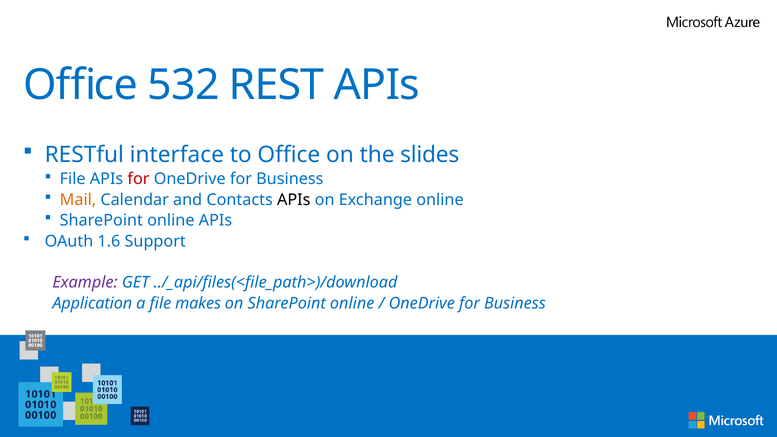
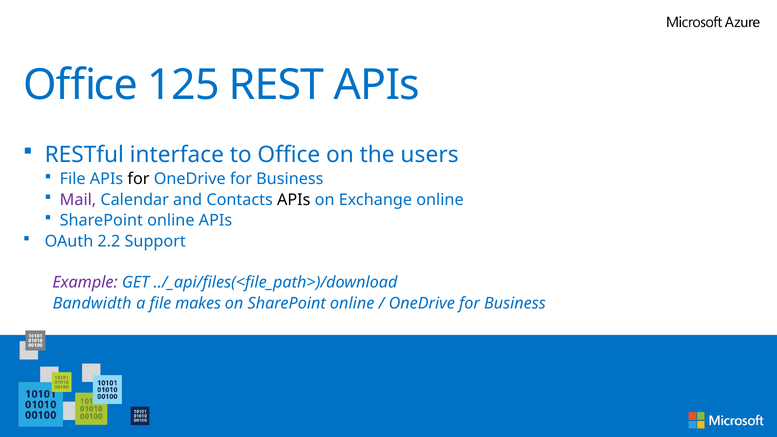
532: 532 -> 125
slides: slides -> users
for at (139, 179) colour: red -> black
Mail colour: orange -> purple
1.6: 1.6 -> 2.2
Application: Application -> Bandwidth
